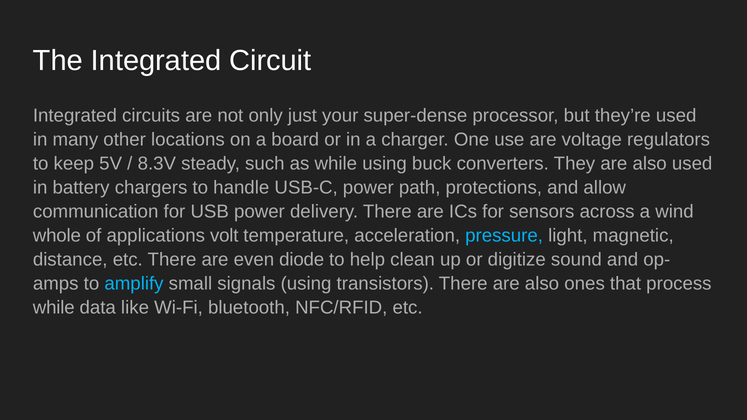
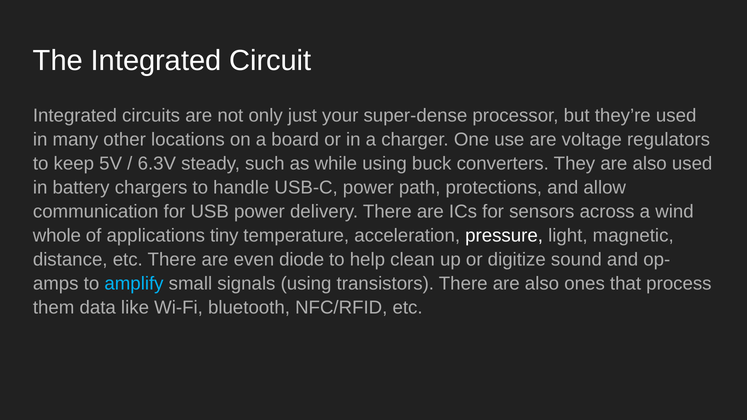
8.3V: 8.3V -> 6.3V
volt: volt -> tiny
pressure colour: light blue -> white
while at (54, 308): while -> them
